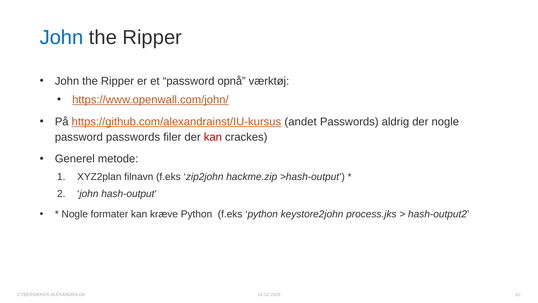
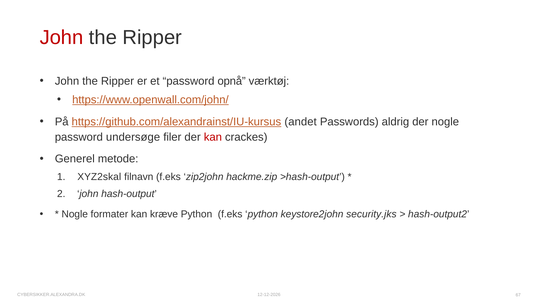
John at (62, 37) colour: blue -> red
password passwords: passwords -> undersøge
XYZ2plan: XYZ2plan -> XYZ2skal
process.jks: process.jks -> security.jks
